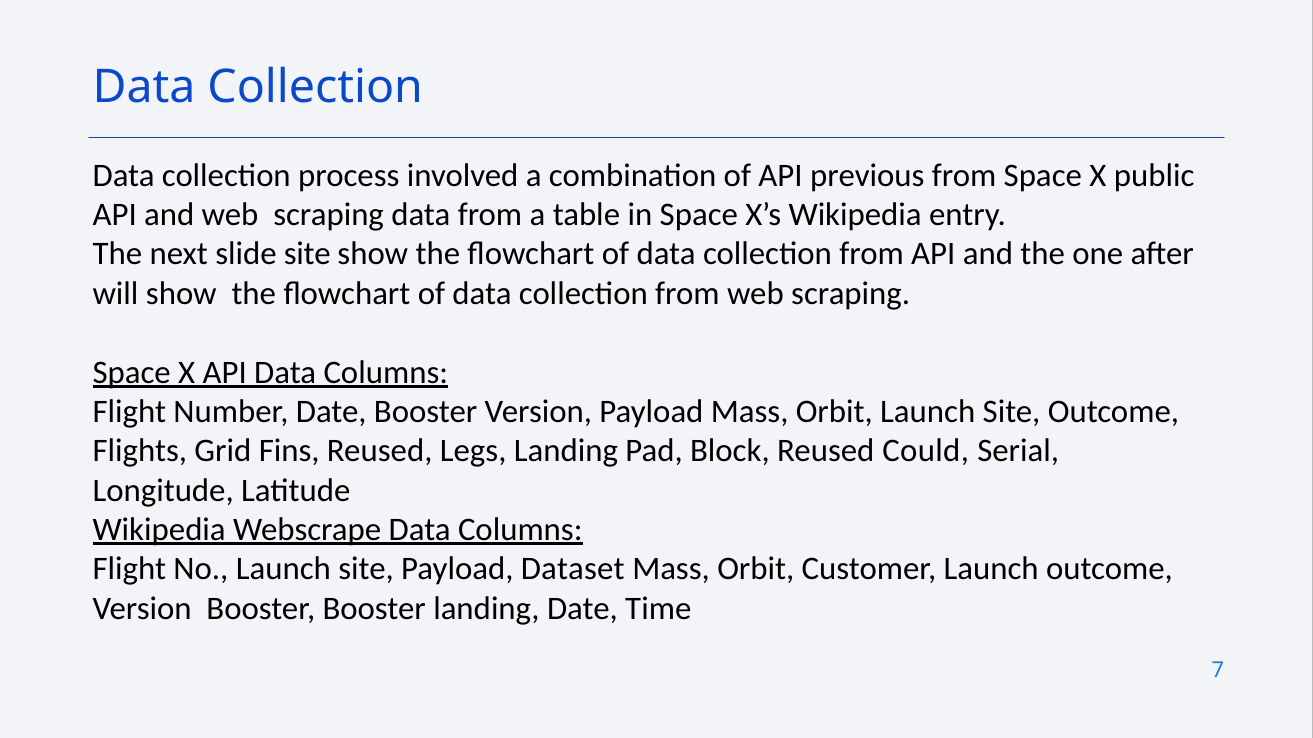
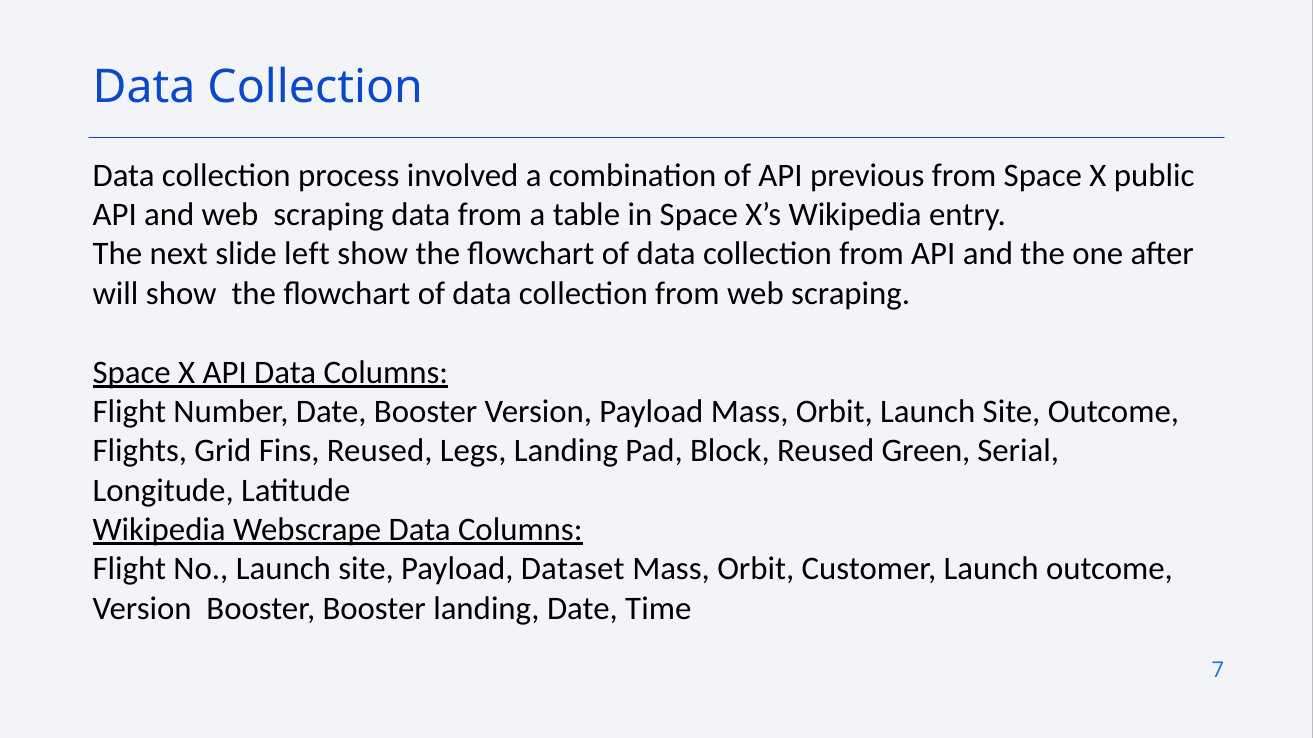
slide site: site -> left
Could: Could -> Green
